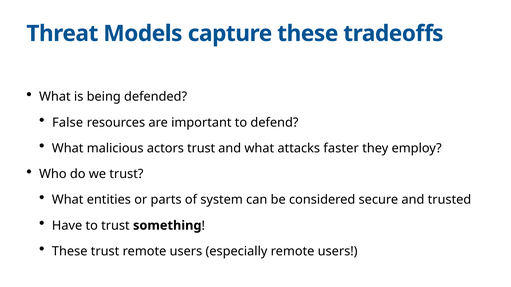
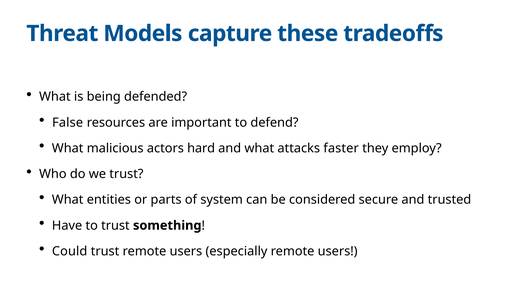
actors trust: trust -> hard
These at (70, 252): These -> Could
